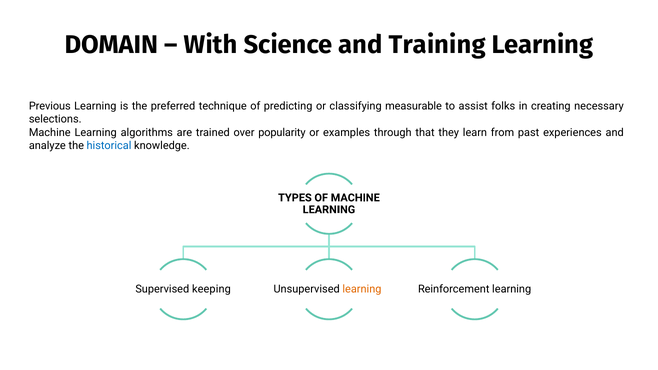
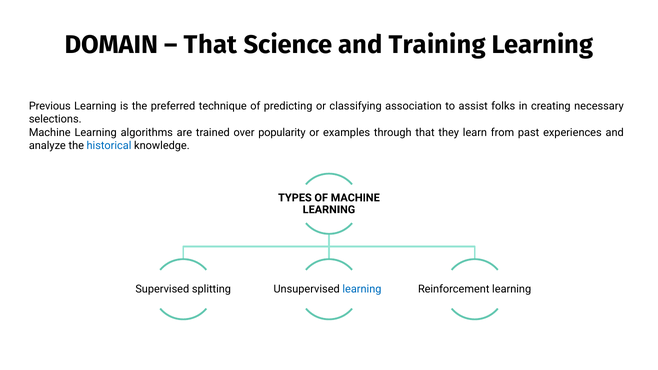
With at (211, 45): With -> That
measurable: measurable -> association
keeping: keeping -> splitting
learning at (362, 289) colour: orange -> blue
